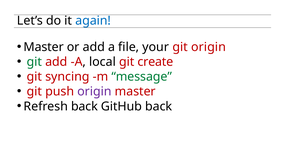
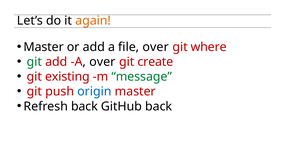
again colour: blue -> orange
file your: your -> over
git origin: origin -> where
A local: local -> over
syncing: syncing -> existing
origin at (94, 92) colour: purple -> blue
